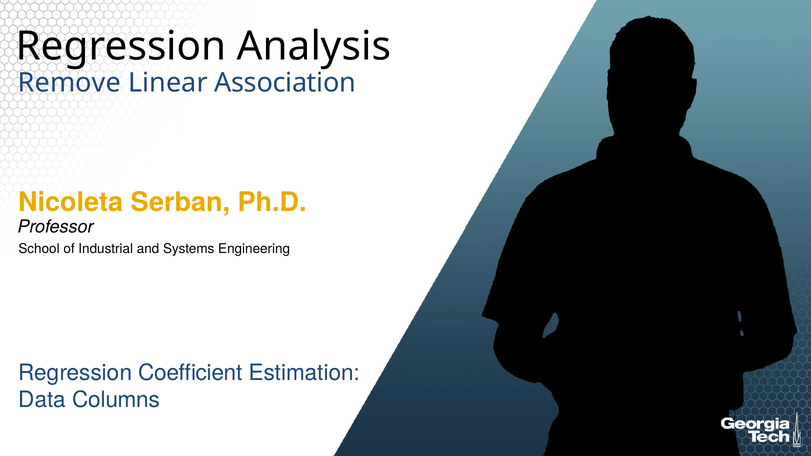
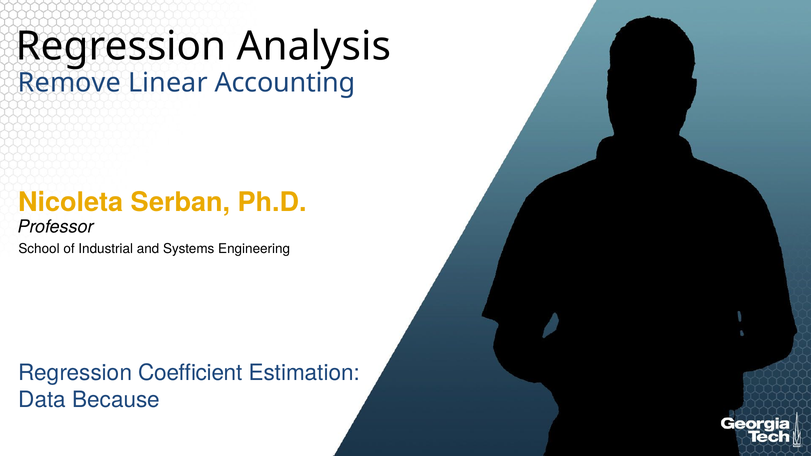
Association: Association -> Accounting
Columns: Columns -> Because
